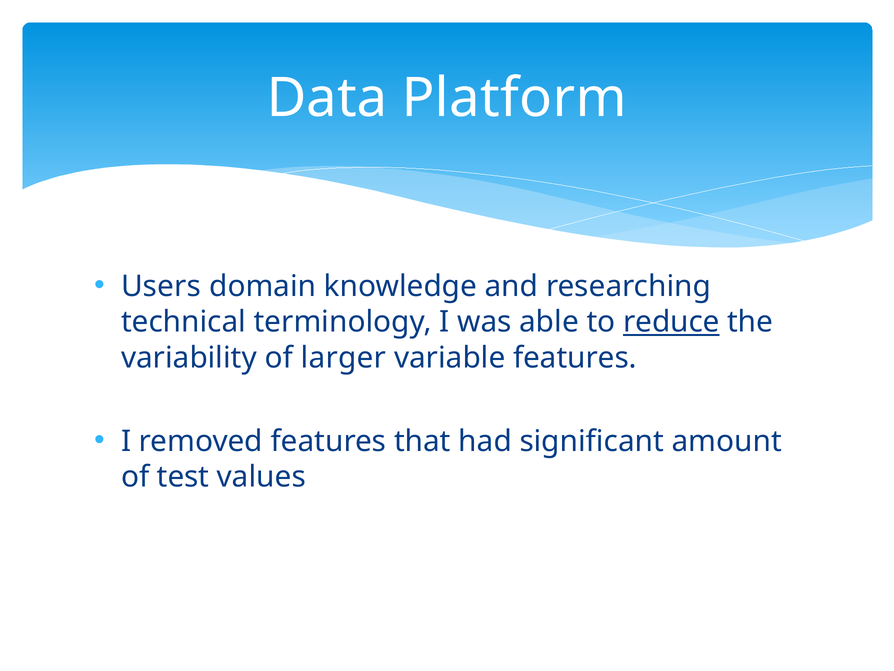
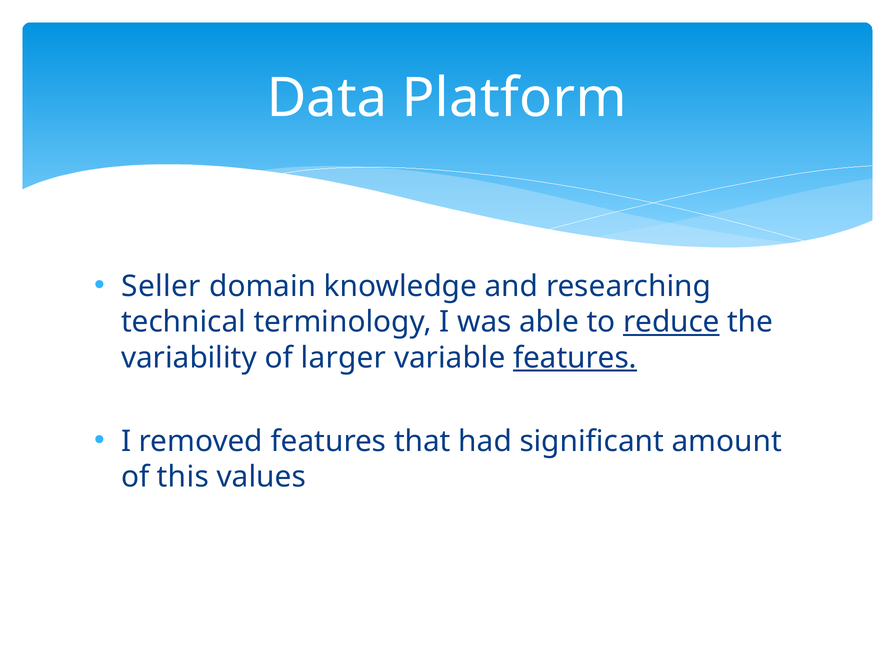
Users: Users -> Seller
features at (575, 358) underline: none -> present
test: test -> this
